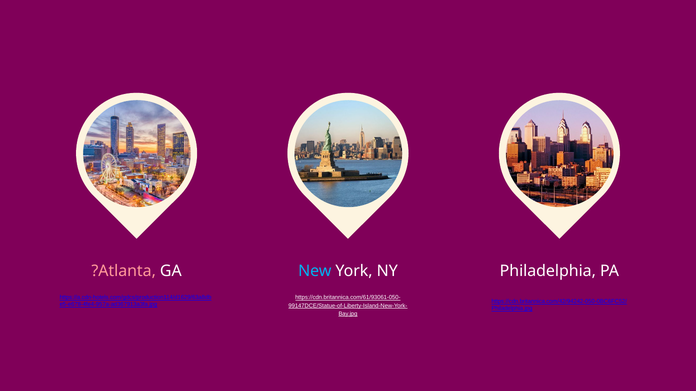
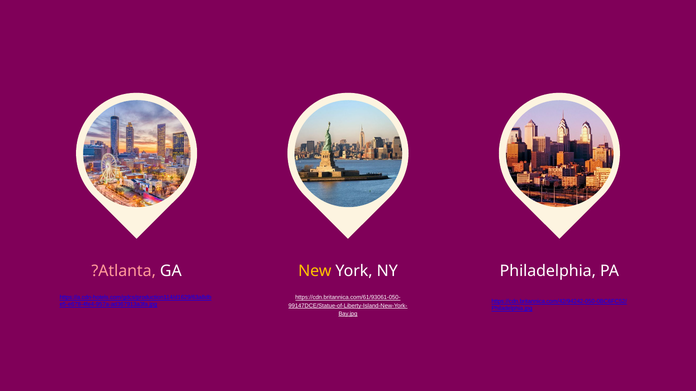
New colour: light blue -> yellow
